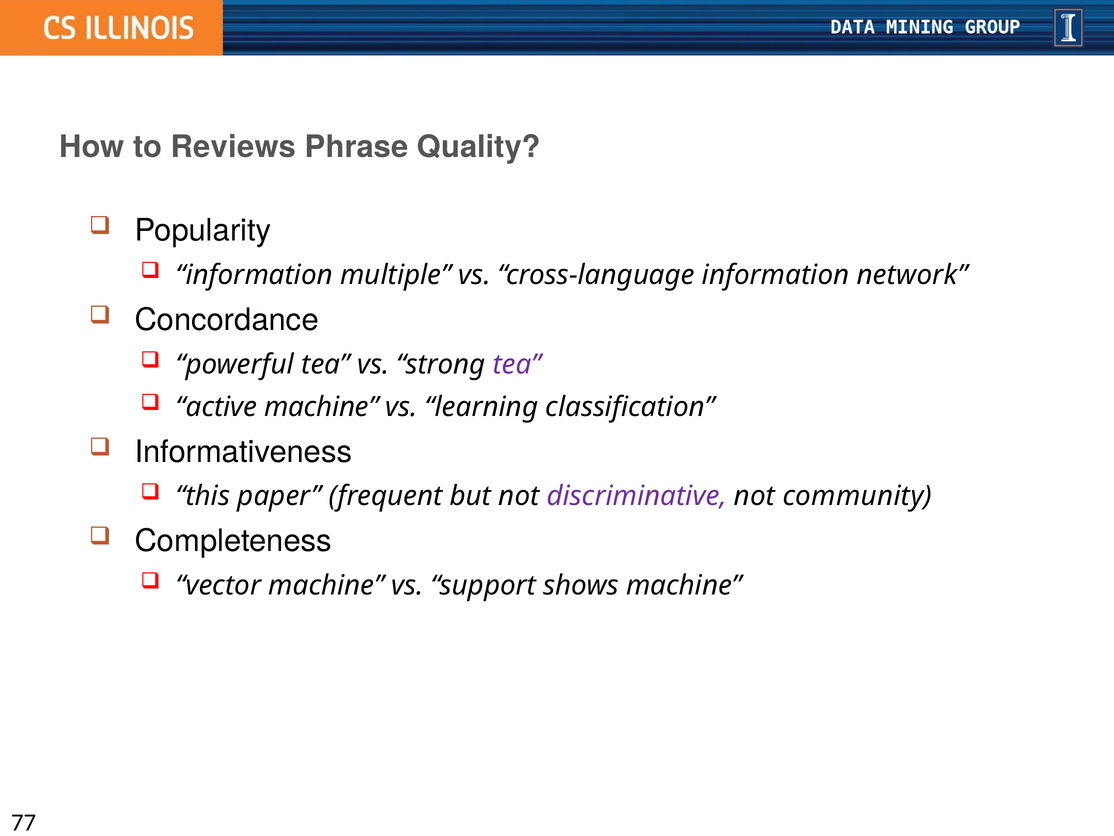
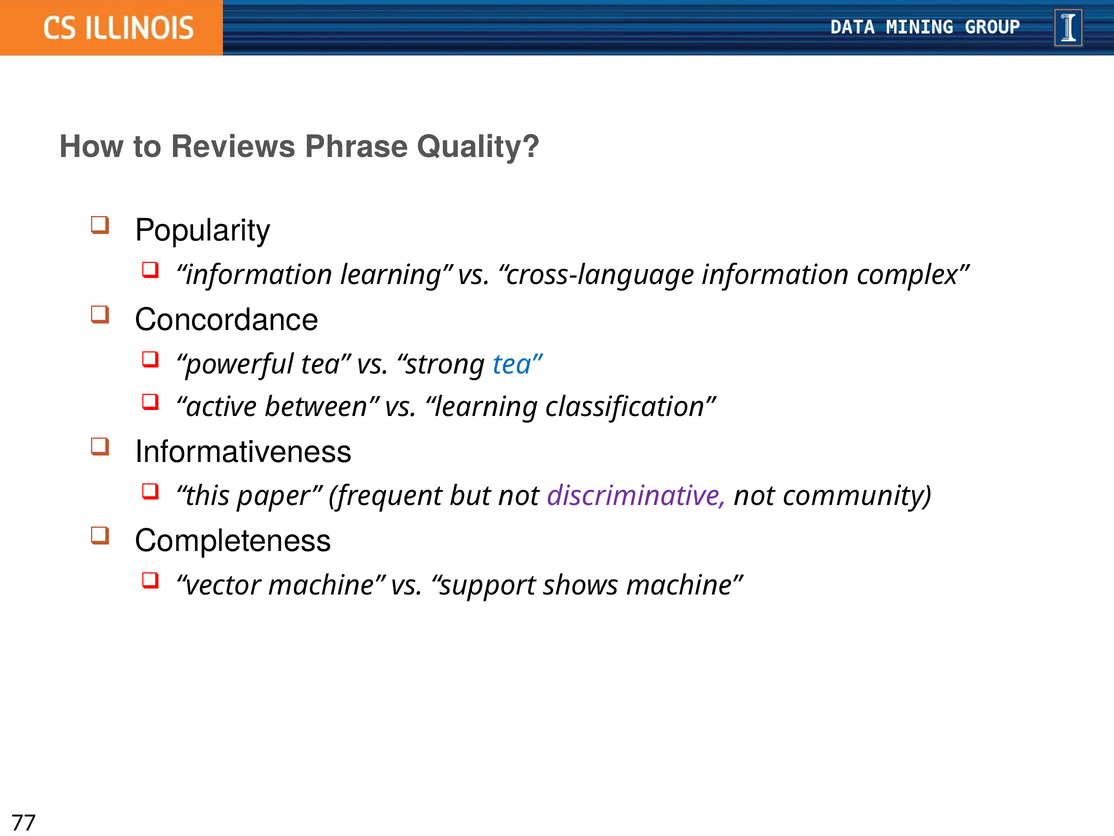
information multiple: multiple -> learning
network: network -> complex
tea at (517, 364) colour: purple -> blue
active machine: machine -> between
